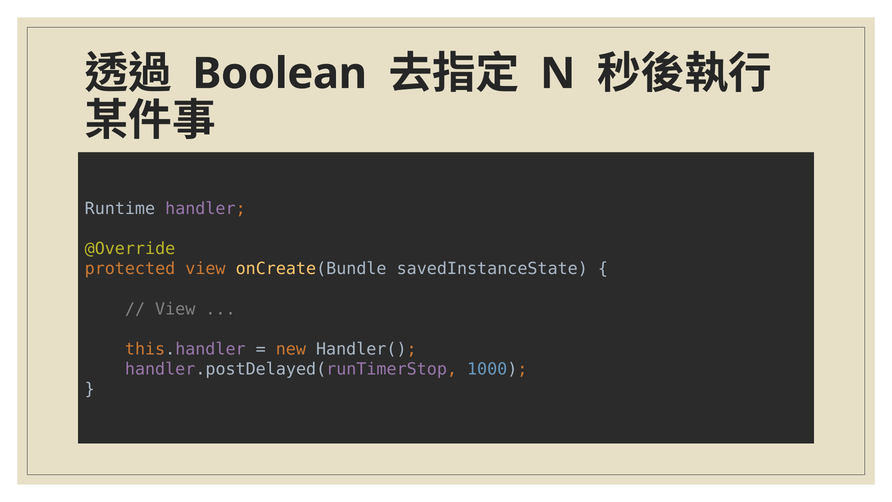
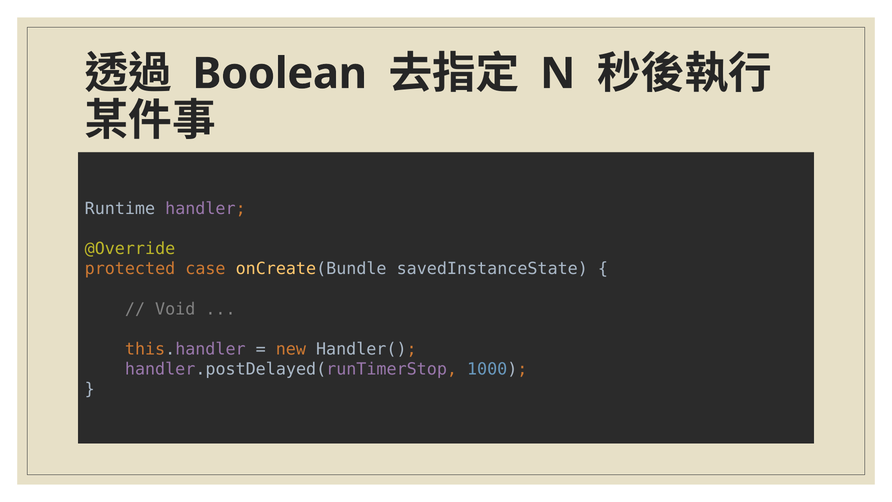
protected view: view -> case
View at (175, 309): View -> Void
